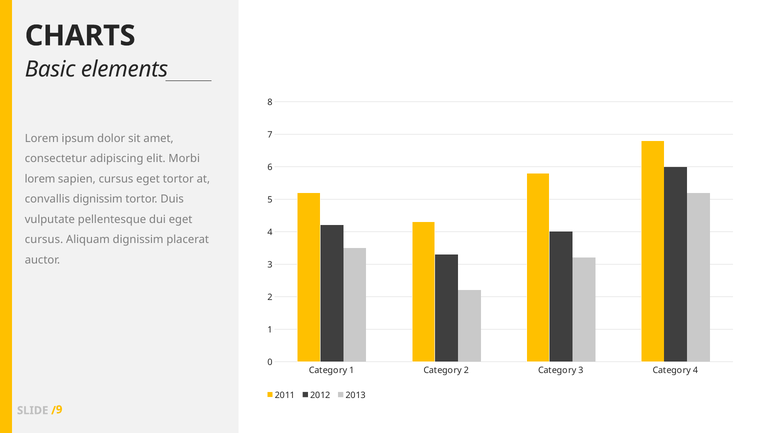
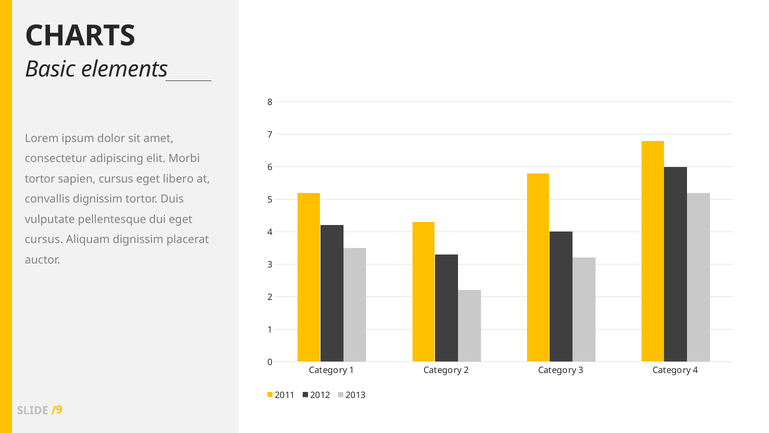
lorem at (40, 179): lorem -> tortor
eget tortor: tortor -> libero
